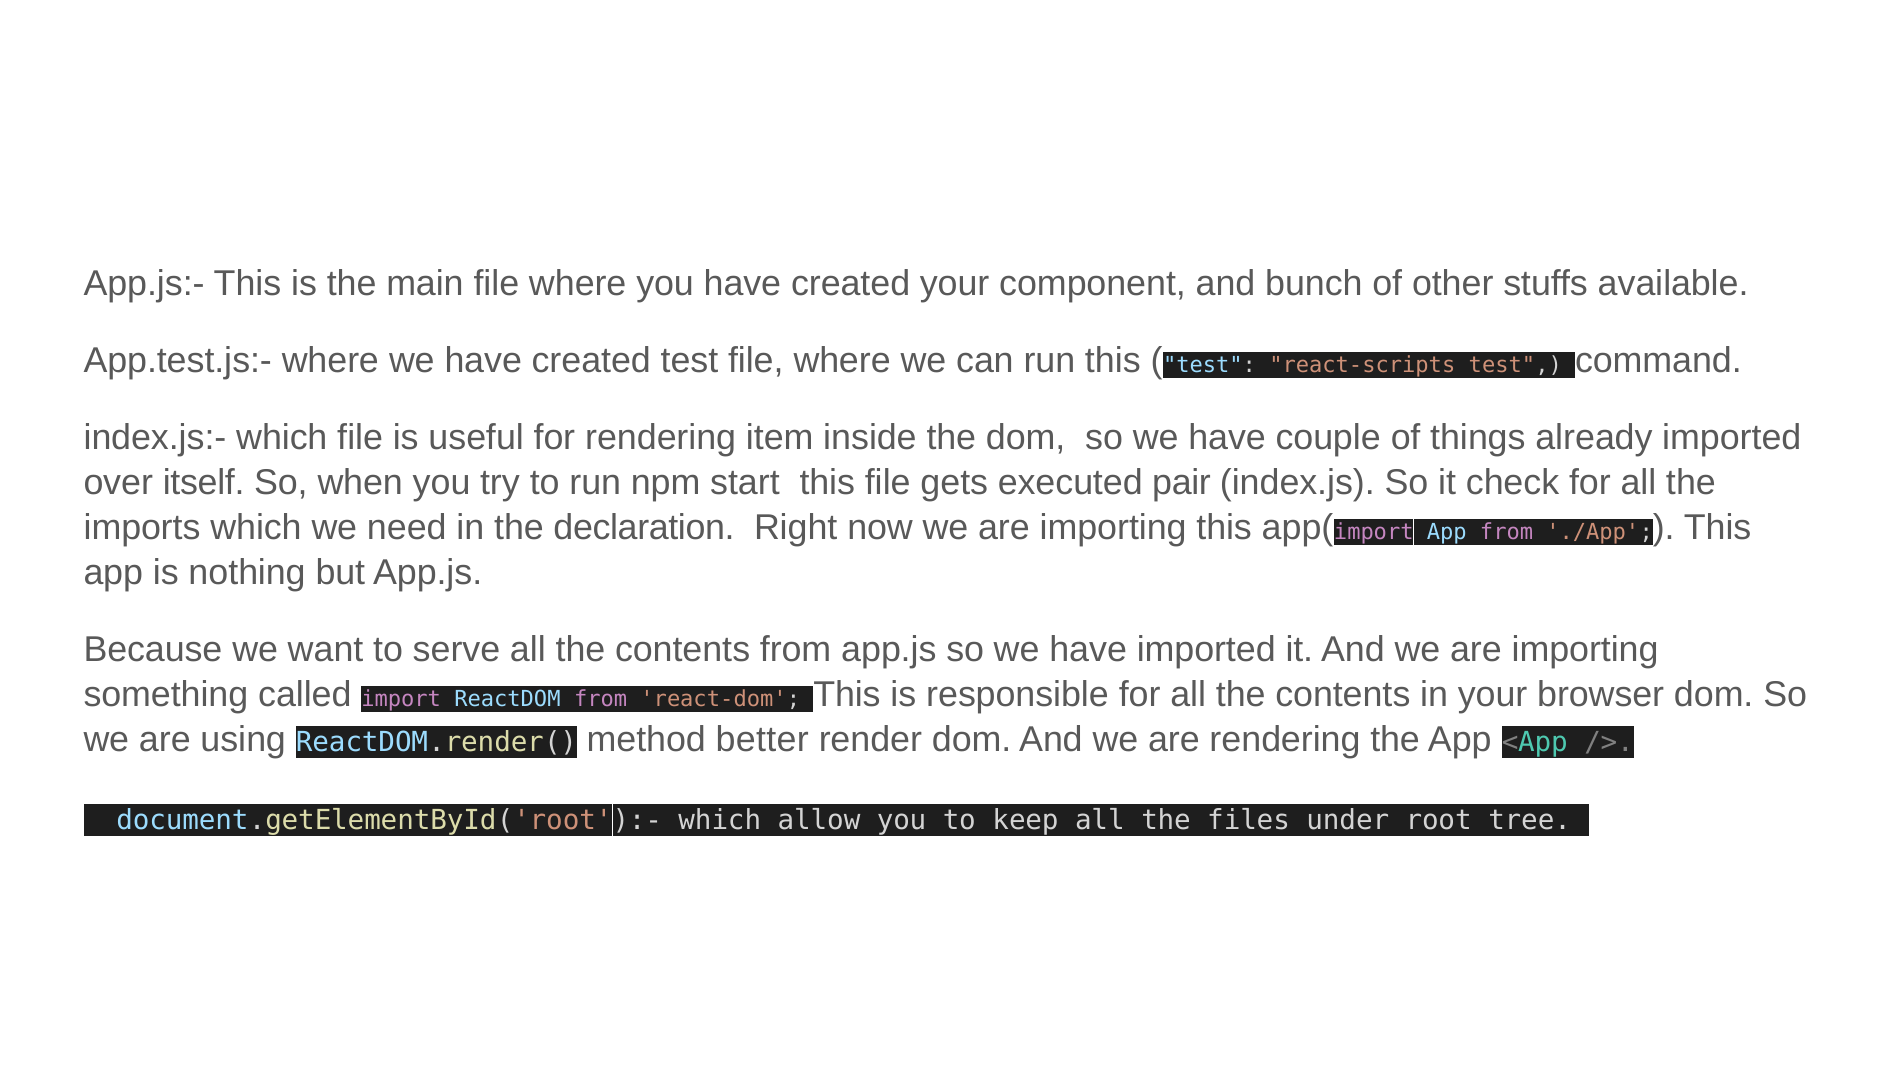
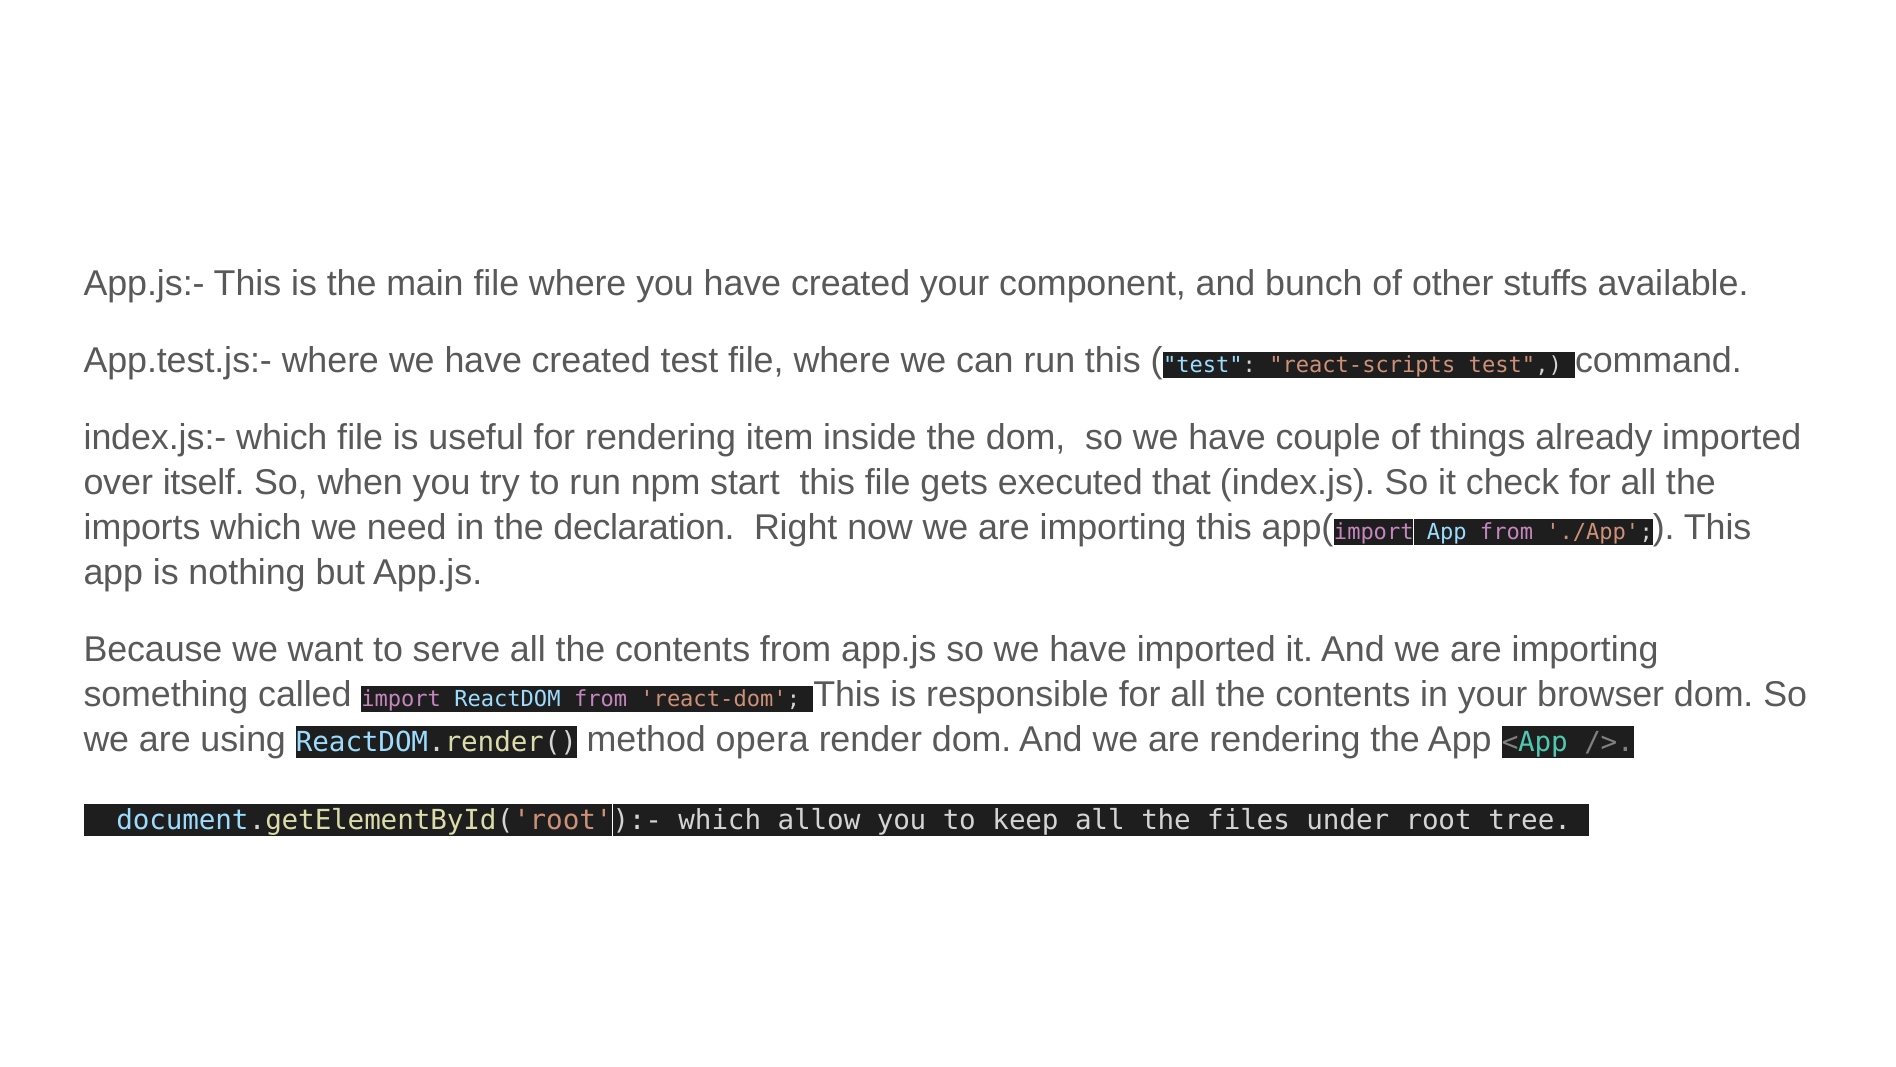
pair: pair -> that
better: better -> opera
